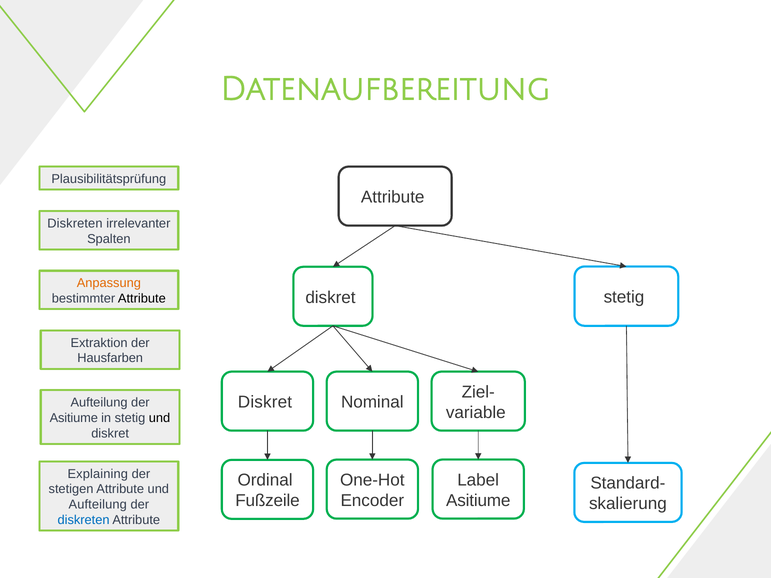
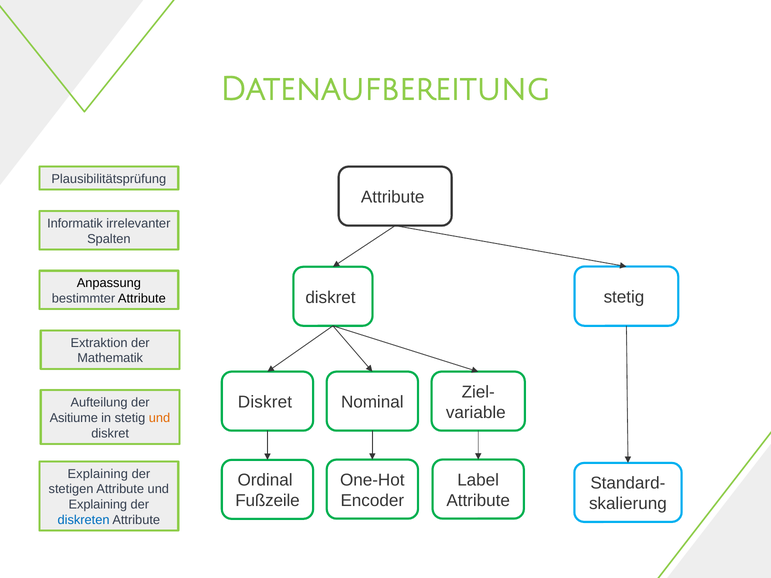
Diskreten at (75, 224): Diskreten -> Informatik
Anpassung colour: orange -> black
Hausfarben: Hausfarben -> Mathematik
und at (160, 418) colour: black -> orange
Asitiume at (478, 501): Asitiume -> Attribute
Aufteilung at (98, 505): Aufteilung -> Explaining
